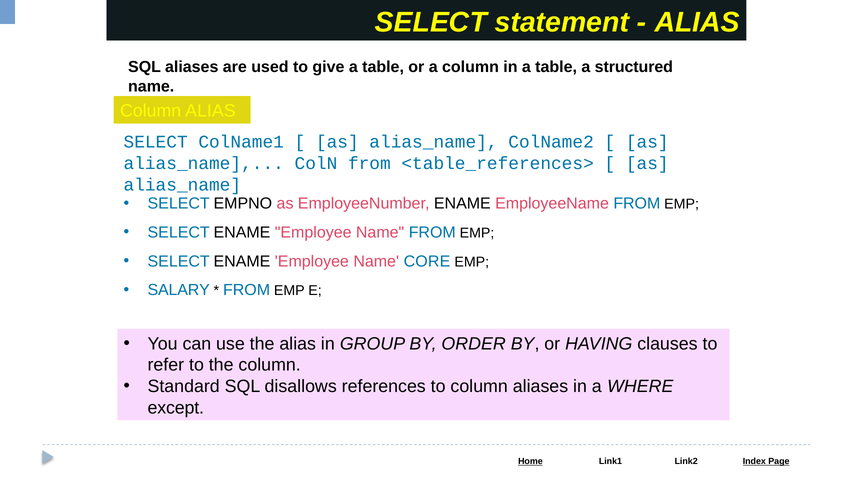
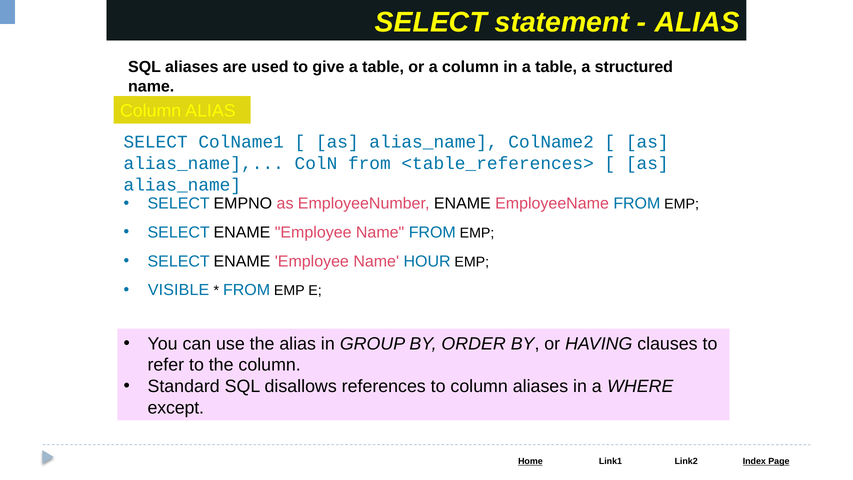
CORE: CORE -> HOUR
SALARY: SALARY -> VISIBLE
